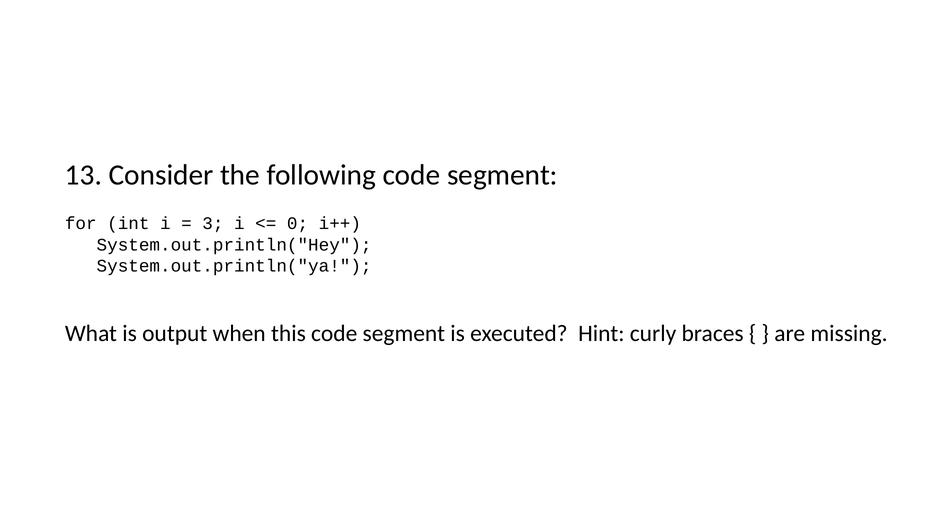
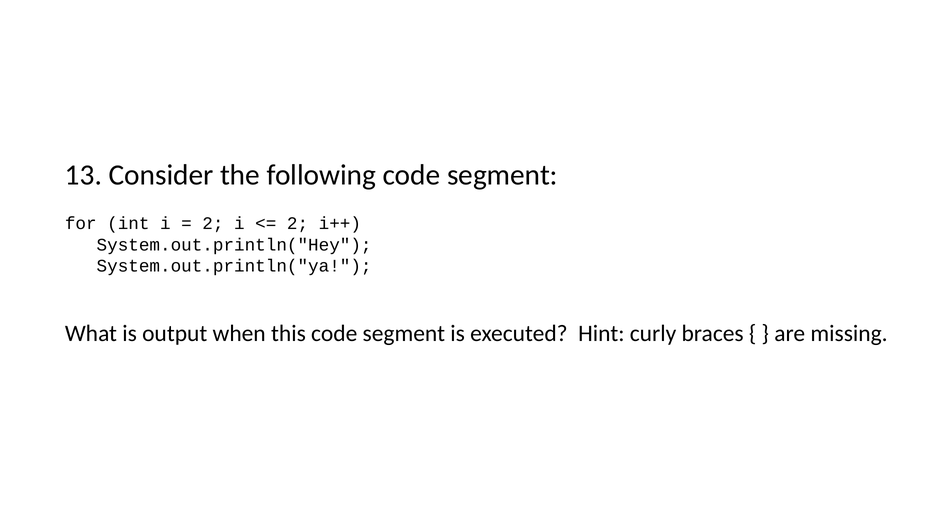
3 at (213, 224): 3 -> 2
0 at (298, 224): 0 -> 2
